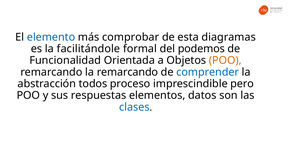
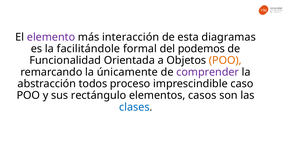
elemento colour: blue -> purple
comprobar: comprobar -> interacción
la remarcando: remarcando -> únicamente
comprender colour: blue -> purple
pero: pero -> caso
respuestas: respuestas -> rectángulo
datos: datos -> casos
